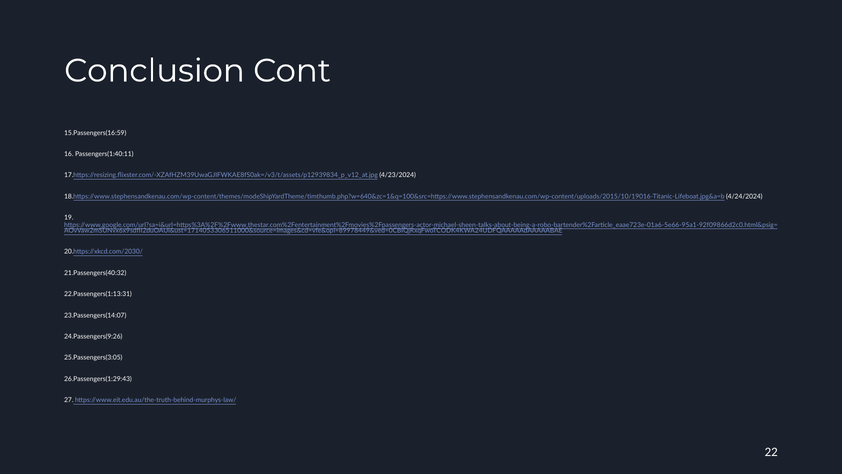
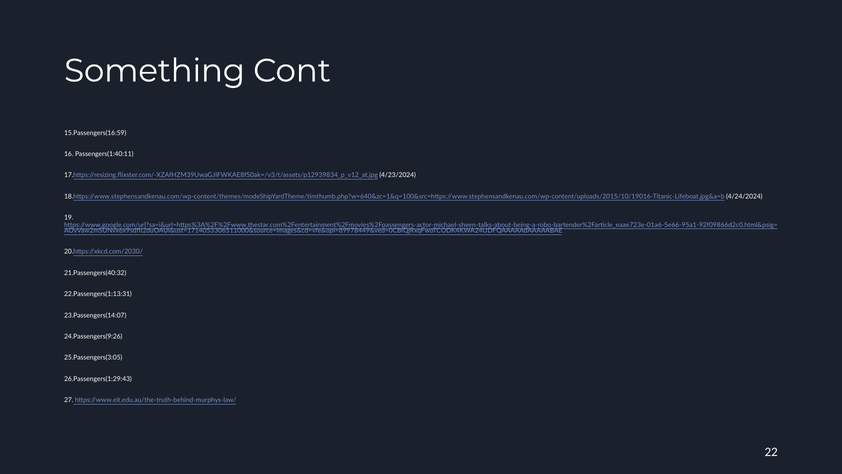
Conclusion: Conclusion -> Something
